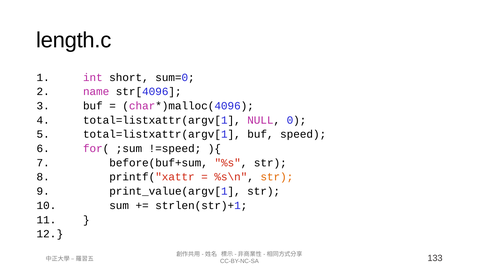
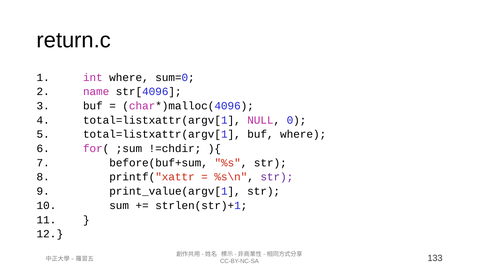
length.c: length.c -> return.c
int short: short -> where
buf speed: speed -> where
!=speed: !=speed -> !=chdir
str at (277, 177) colour: orange -> purple
